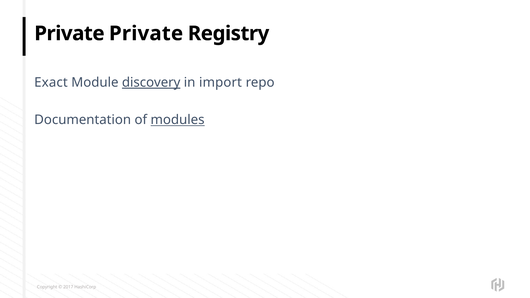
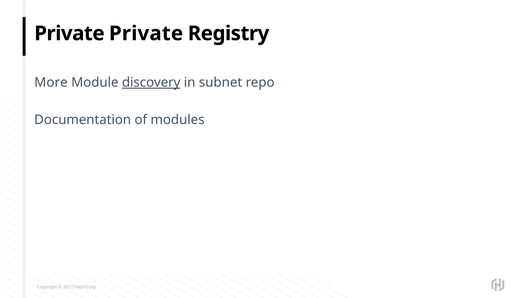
Exact: Exact -> More
import: import -> subnet
modules underline: present -> none
